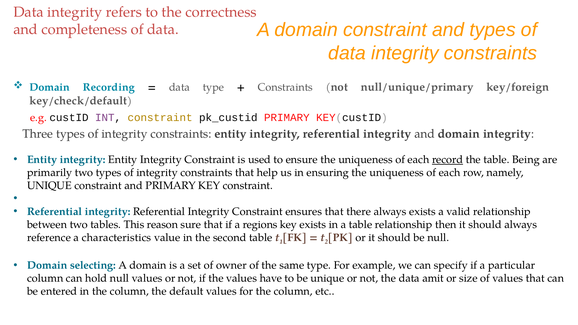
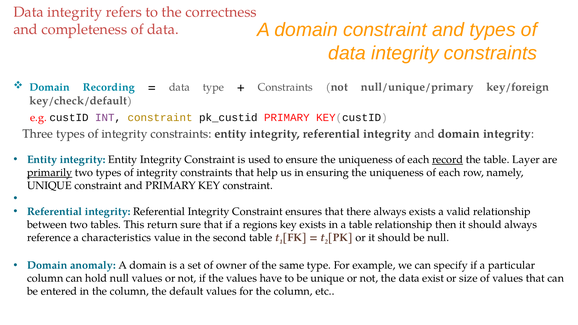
Being: Being -> Layer
primarily underline: none -> present
reason: reason -> return
selecting: selecting -> anomaly
amit: amit -> exist
